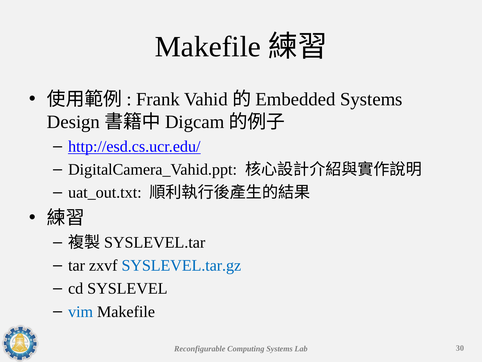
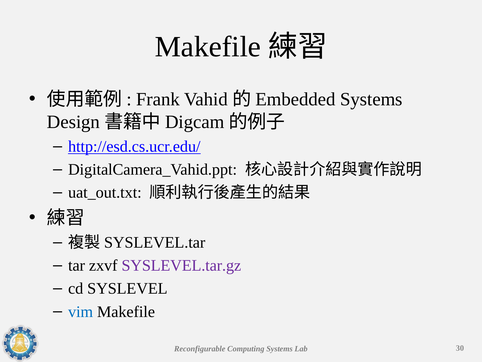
SYSLEVEL.tar.gz colour: blue -> purple
